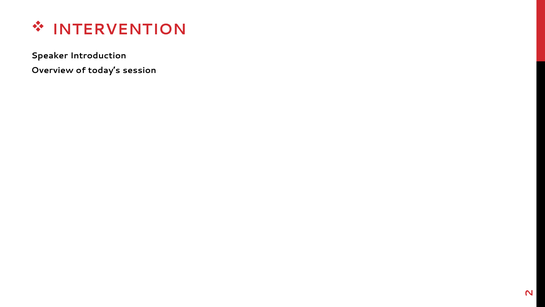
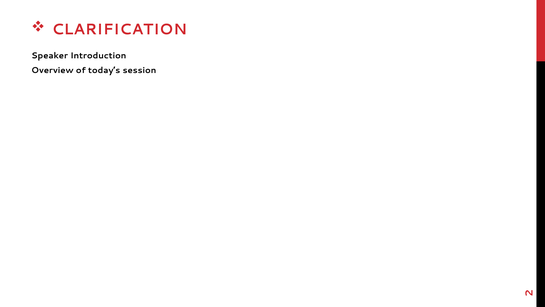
INTERVENTION: INTERVENTION -> CLARIFICATION
